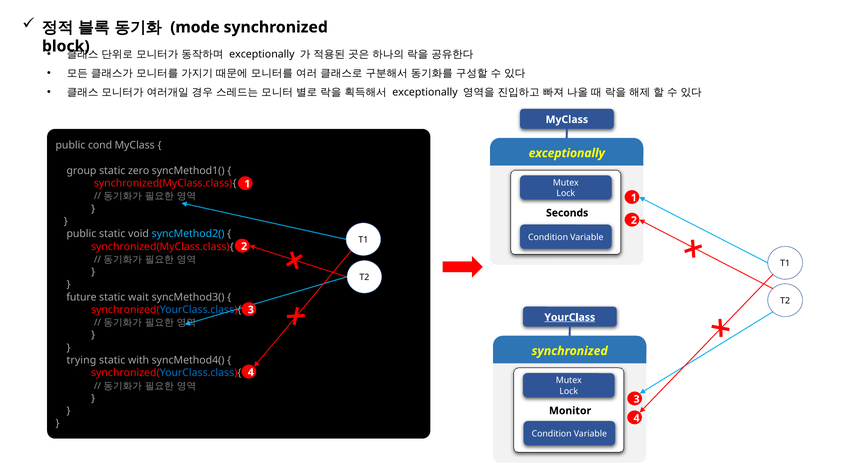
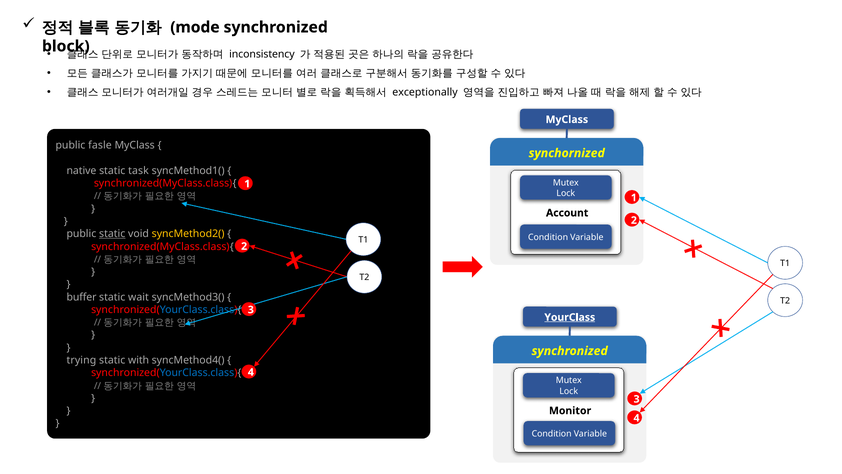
exceptionally at (262, 54): exceptionally -> inconsistency
cond: cond -> fasle
exceptionally at (567, 153): exceptionally -> synchornized
group: group -> native
zero: zero -> task
Seconds: Seconds -> Account
static at (112, 234) underline: none -> present
syncMethod2( colour: light blue -> yellow
future: future -> buffer
